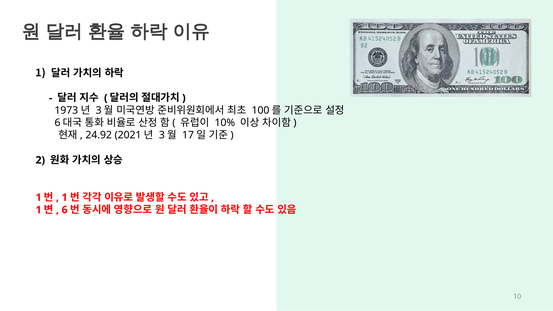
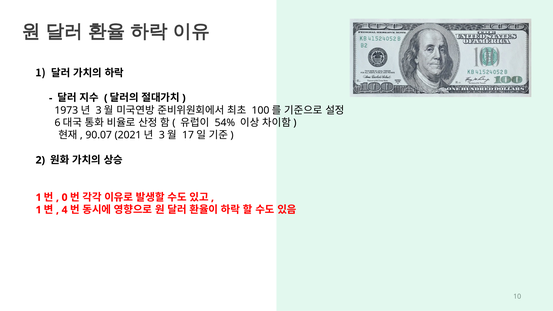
10%: 10% -> 54%
24.92: 24.92 -> 90.07
1 at (65, 197): 1 -> 0
6: 6 -> 4
